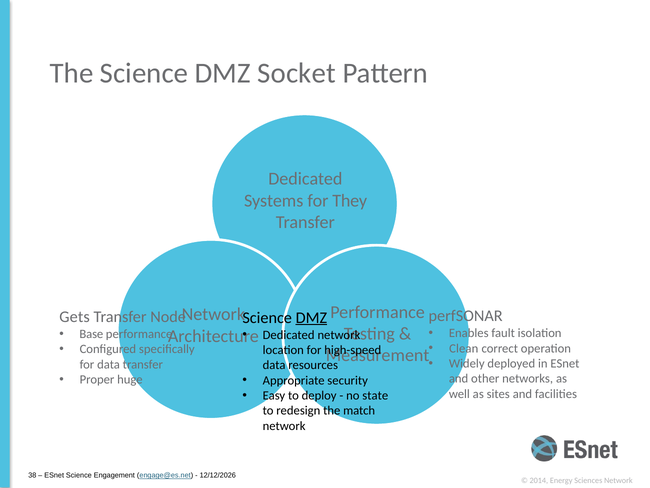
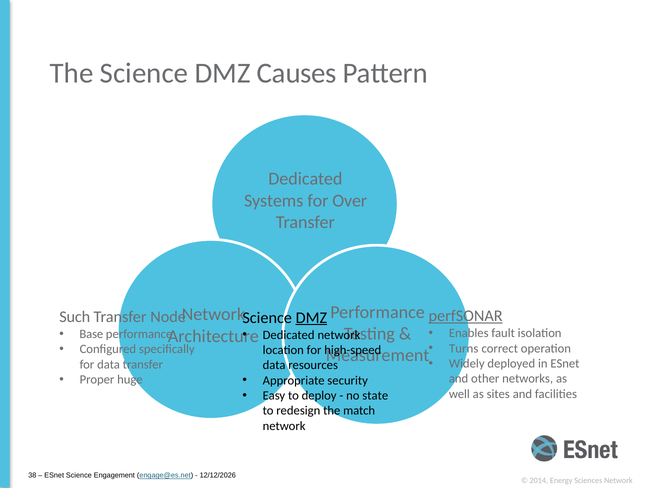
Socket: Socket -> Causes
They: They -> Over
perfSONAR underline: none -> present
Gets: Gets -> Such
Clean: Clean -> Turns
